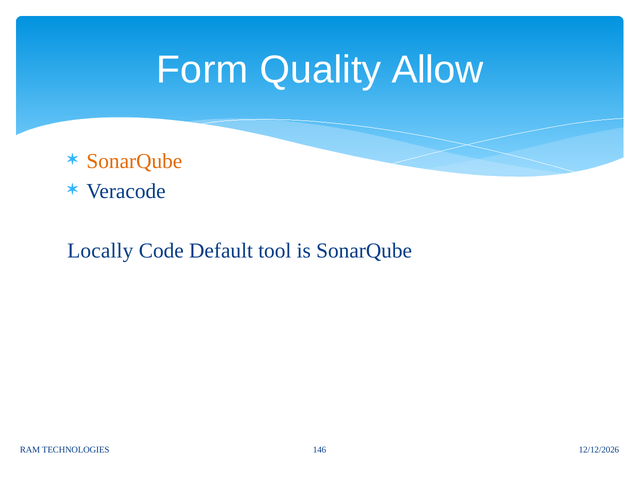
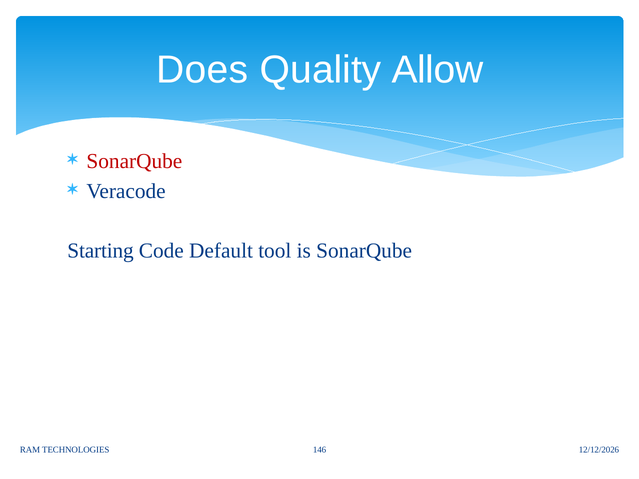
Form: Form -> Does
SonarQube at (134, 161) colour: orange -> red
Locally: Locally -> Starting
